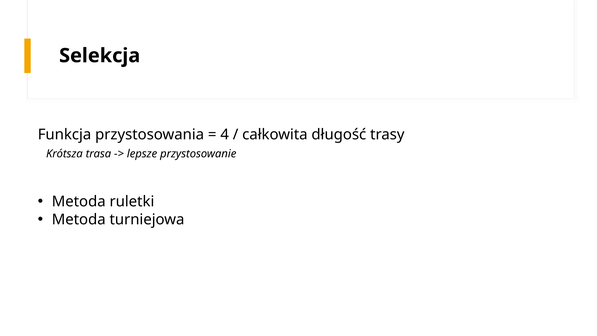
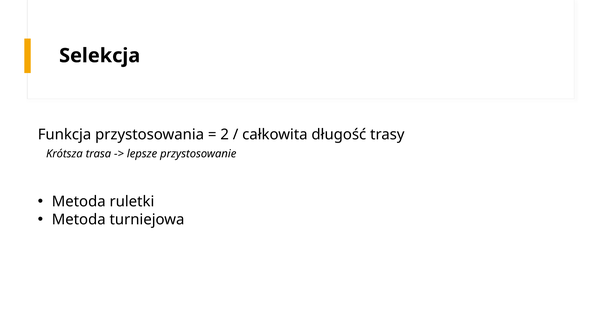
4: 4 -> 2
